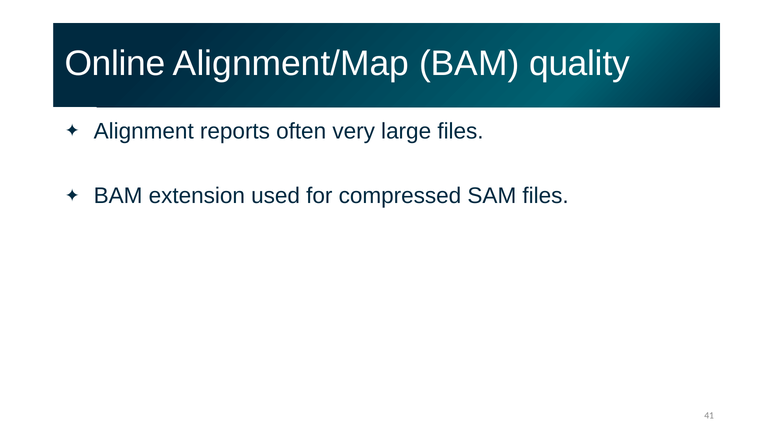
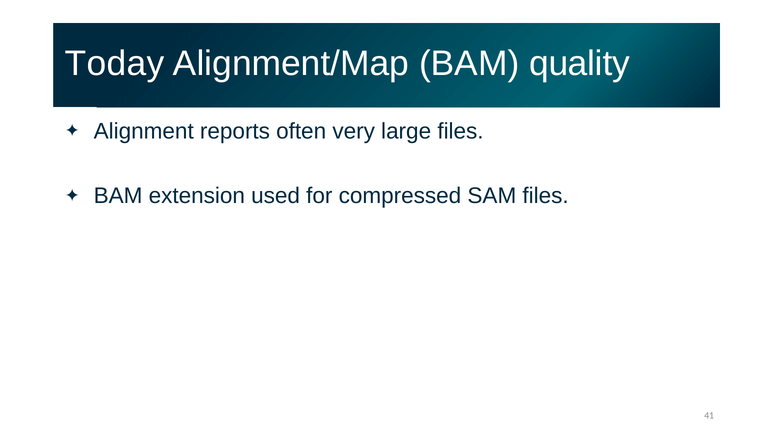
Online: Online -> Today
